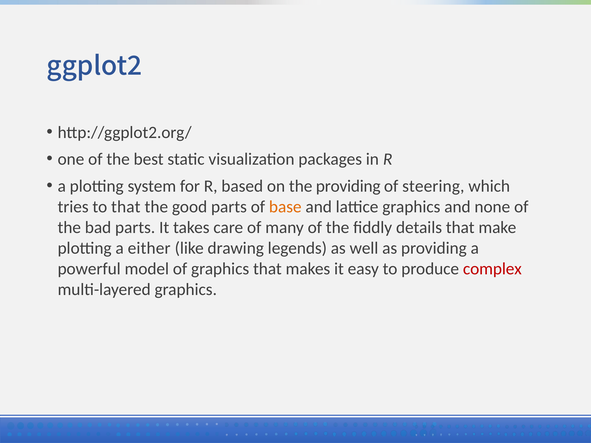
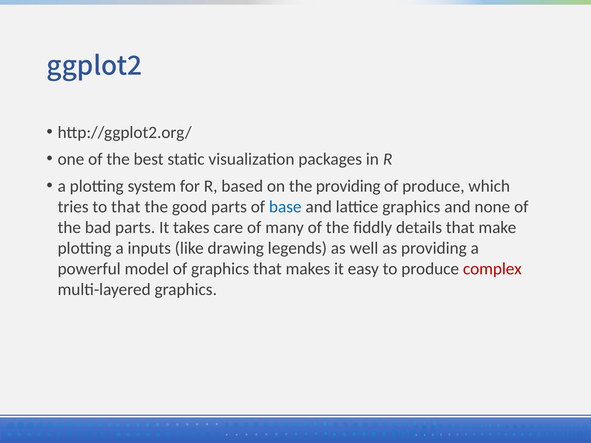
of steering: steering -> produce
base colour: orange -> blue
either: either -> inputs
